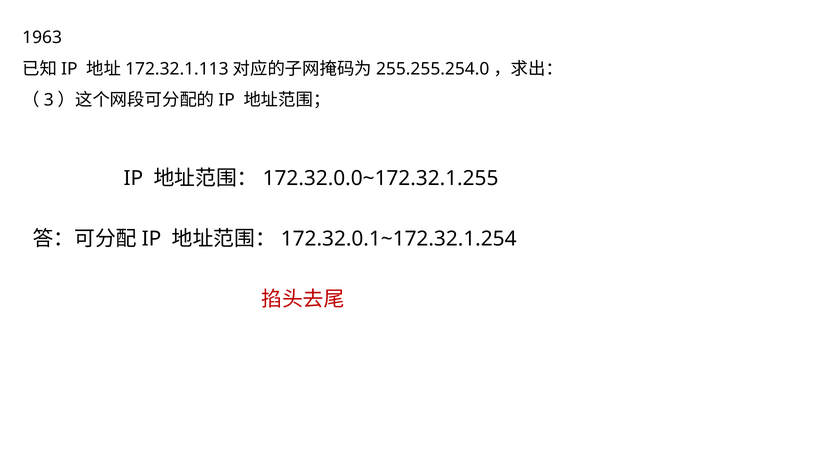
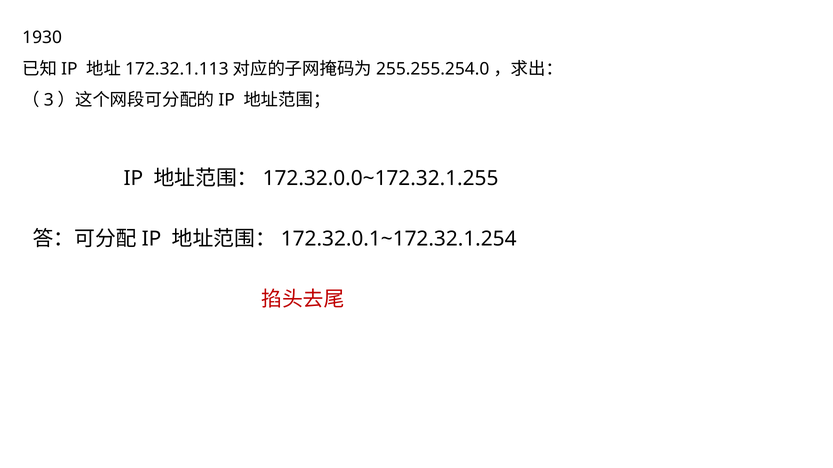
1963: 1963 -> 1930
